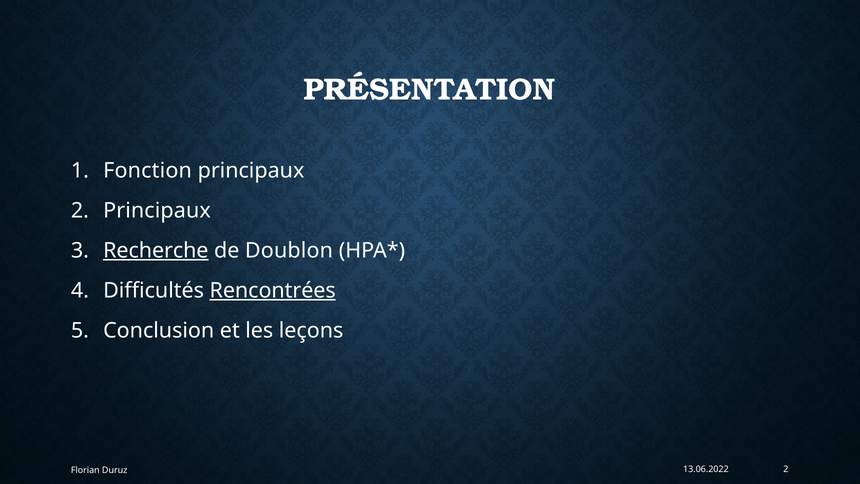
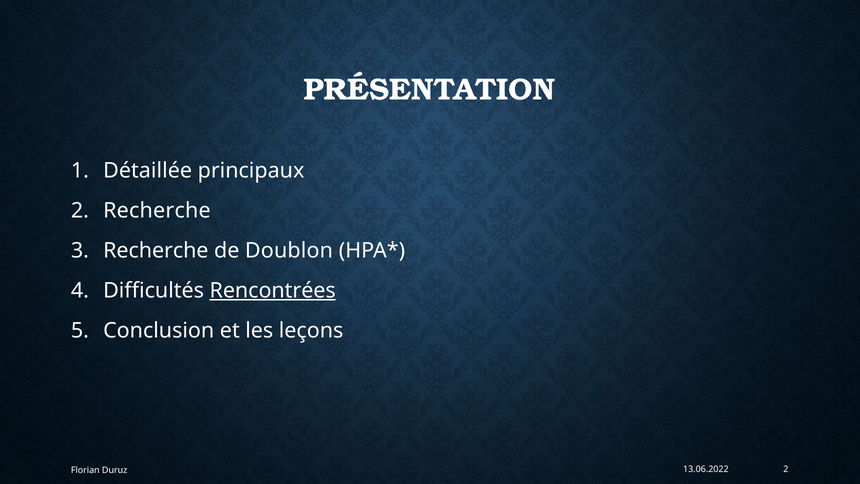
Fonction: Fonction -> Détaillée
2 Principaux: Principaux -> Recherche
Recherche at (156, 250) underline: present -> none
